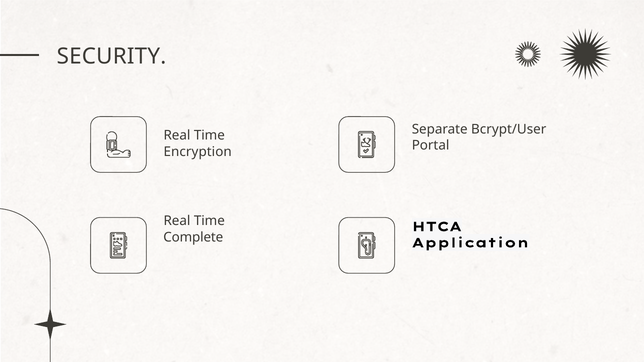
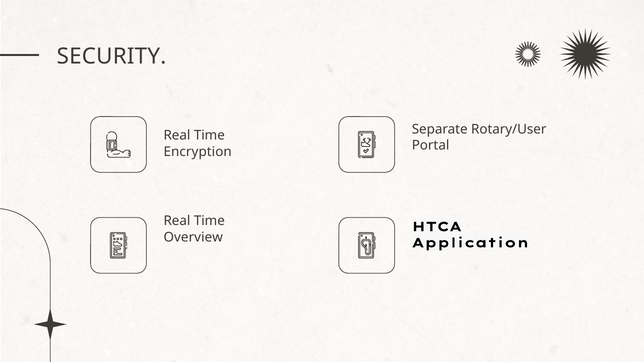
Bcrypt/User: Bcrypt/User -> Rotary/User
Complete: Complete -> Overview
